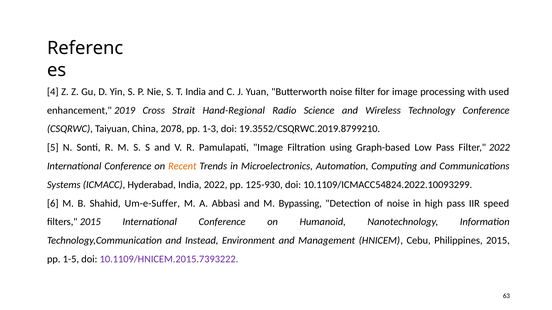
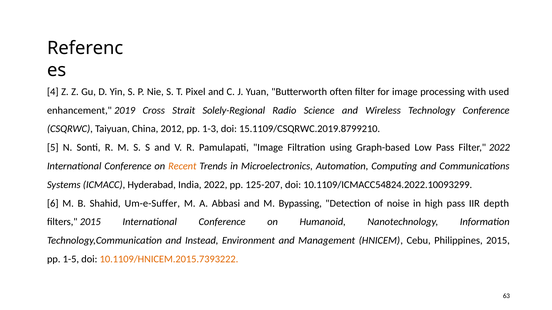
T India: India -> Pixel
Butterworth noise: noise -> often
Hand-Regional: Hand-Regional -> Solely-Regional
2078: 2078 -> 2012
19.3552/CSQRWC.2019.8799210: 19.3552/CSQRWC.2019.8799210 -> 15.1109/CSQRWC.2019.8799210
125-930: 125-930 -> 125-207
speed: speed -> depth
10.1109/HNICEM.2015.7393222 colour: purple -> orange
